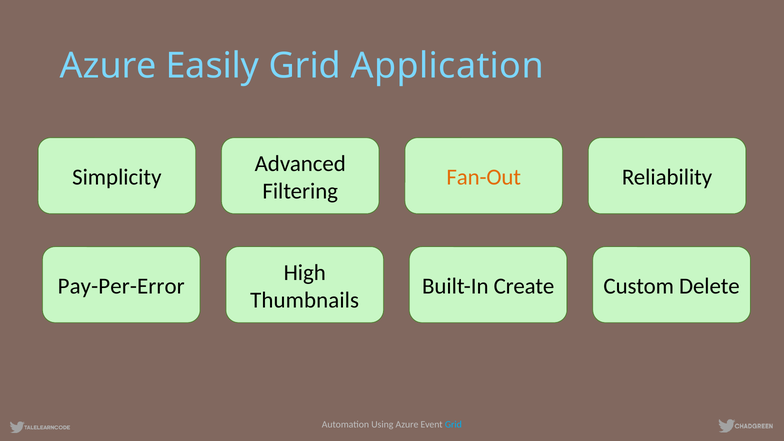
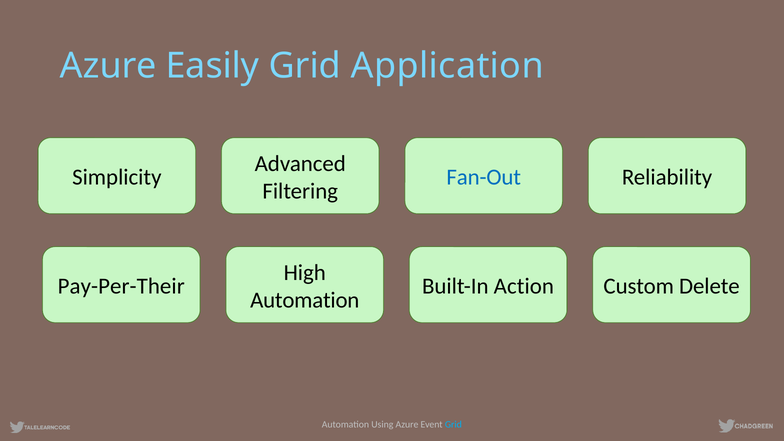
Fan-Out colour: orange -> blue
Pay-Per-Error: Pay-Per-Error -> Pay-Per-Their
Create: Create -> Action
Thumbnails at (305, 300): Thumbnails -> Automation
